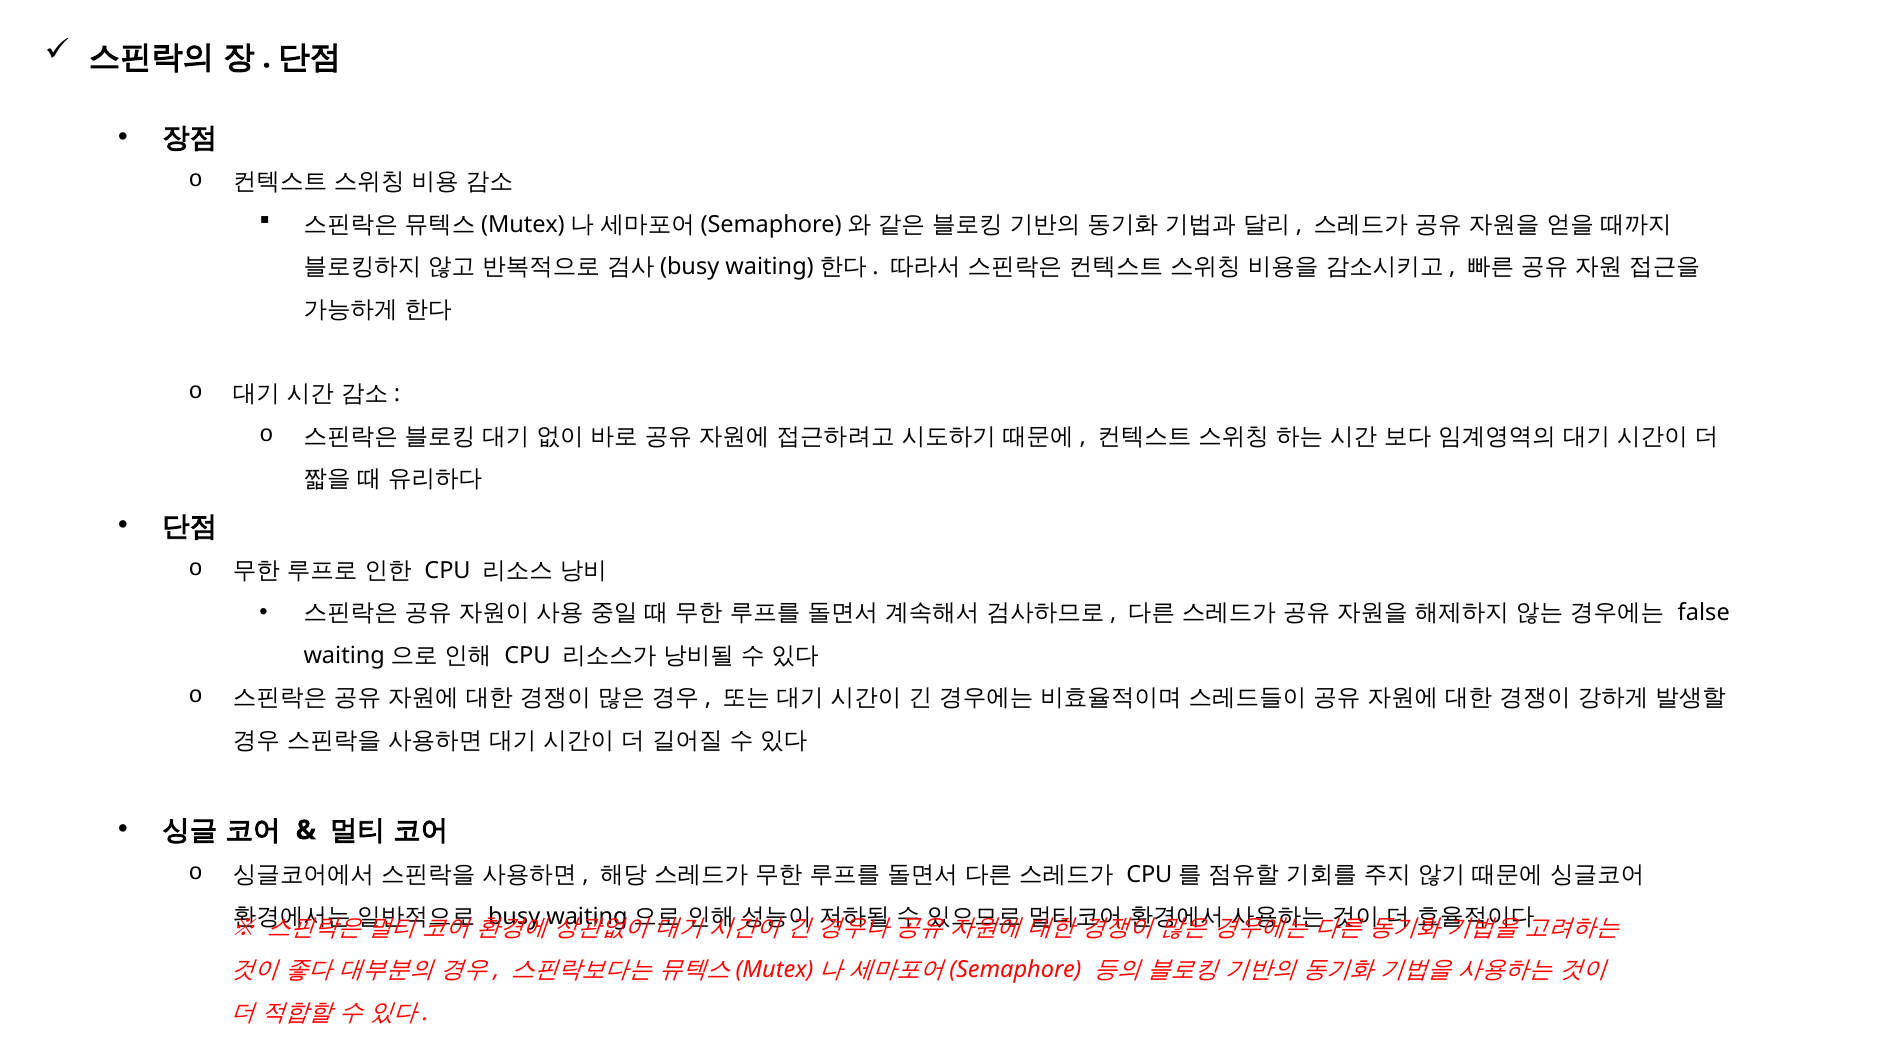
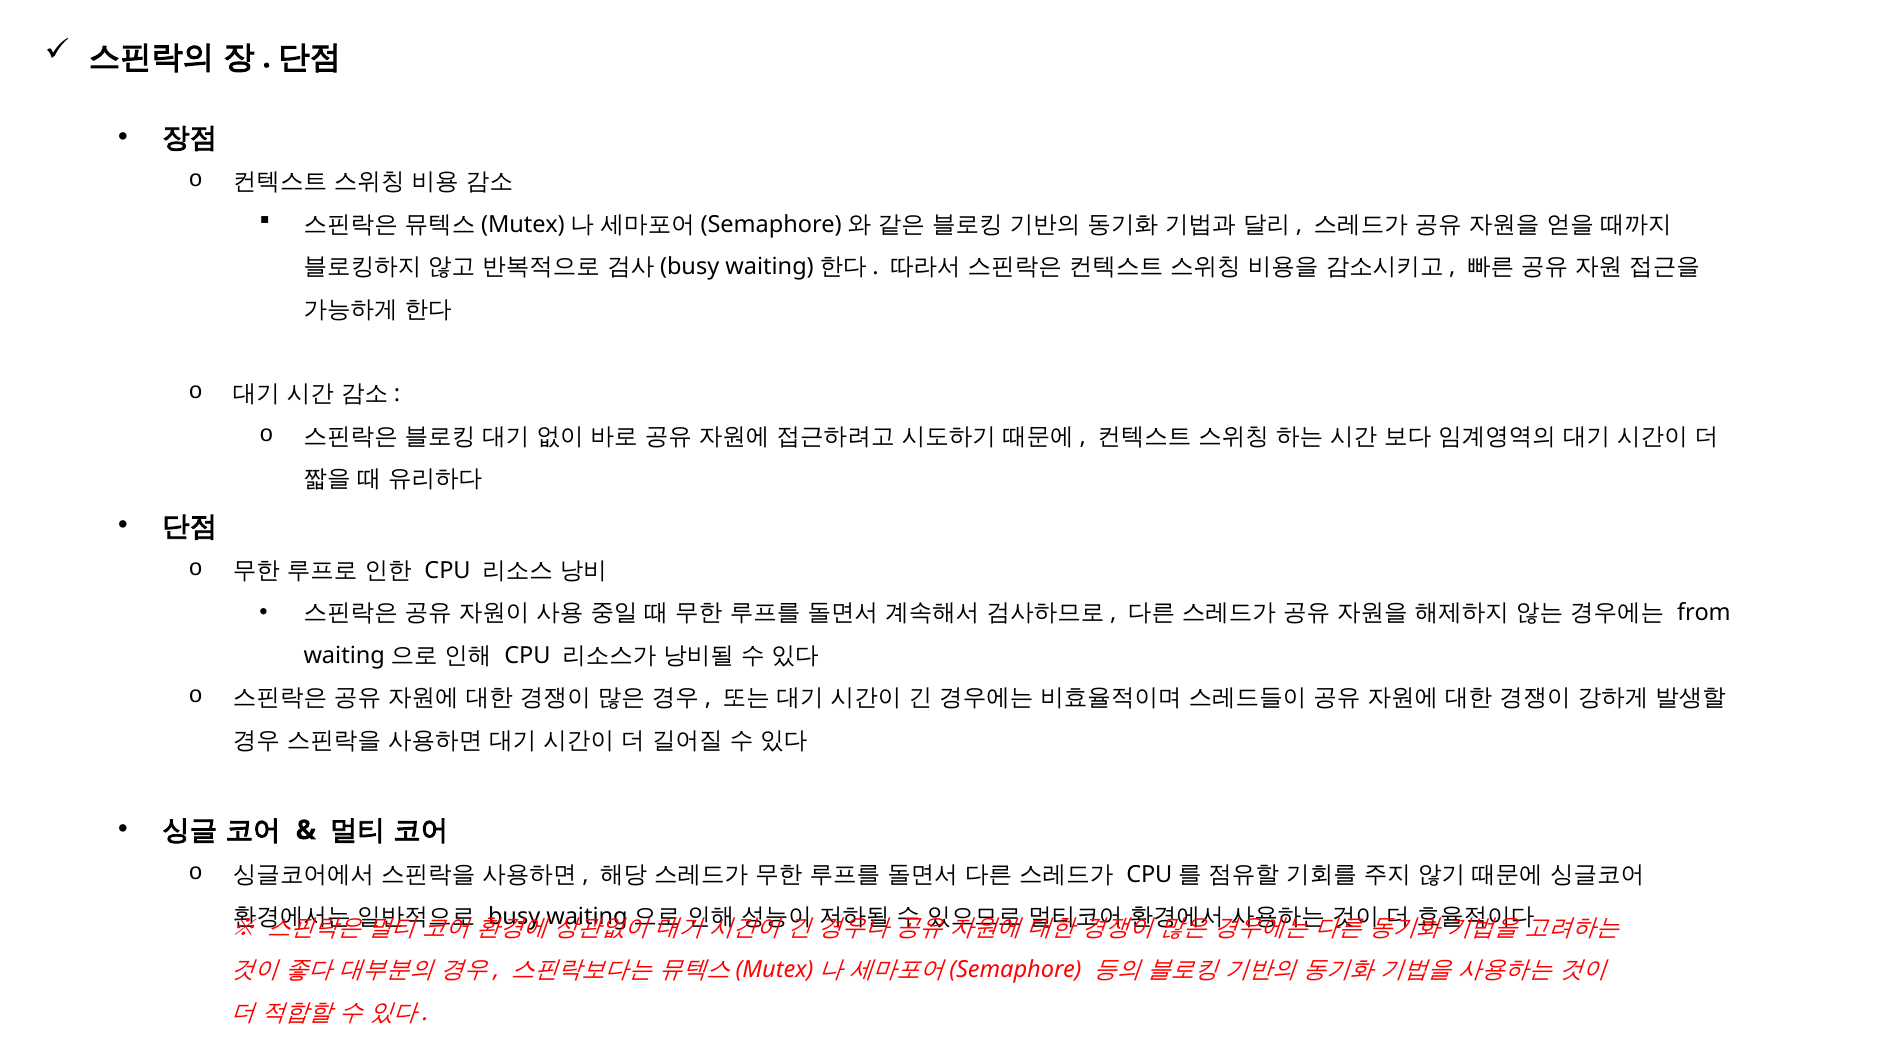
false: false -> from
